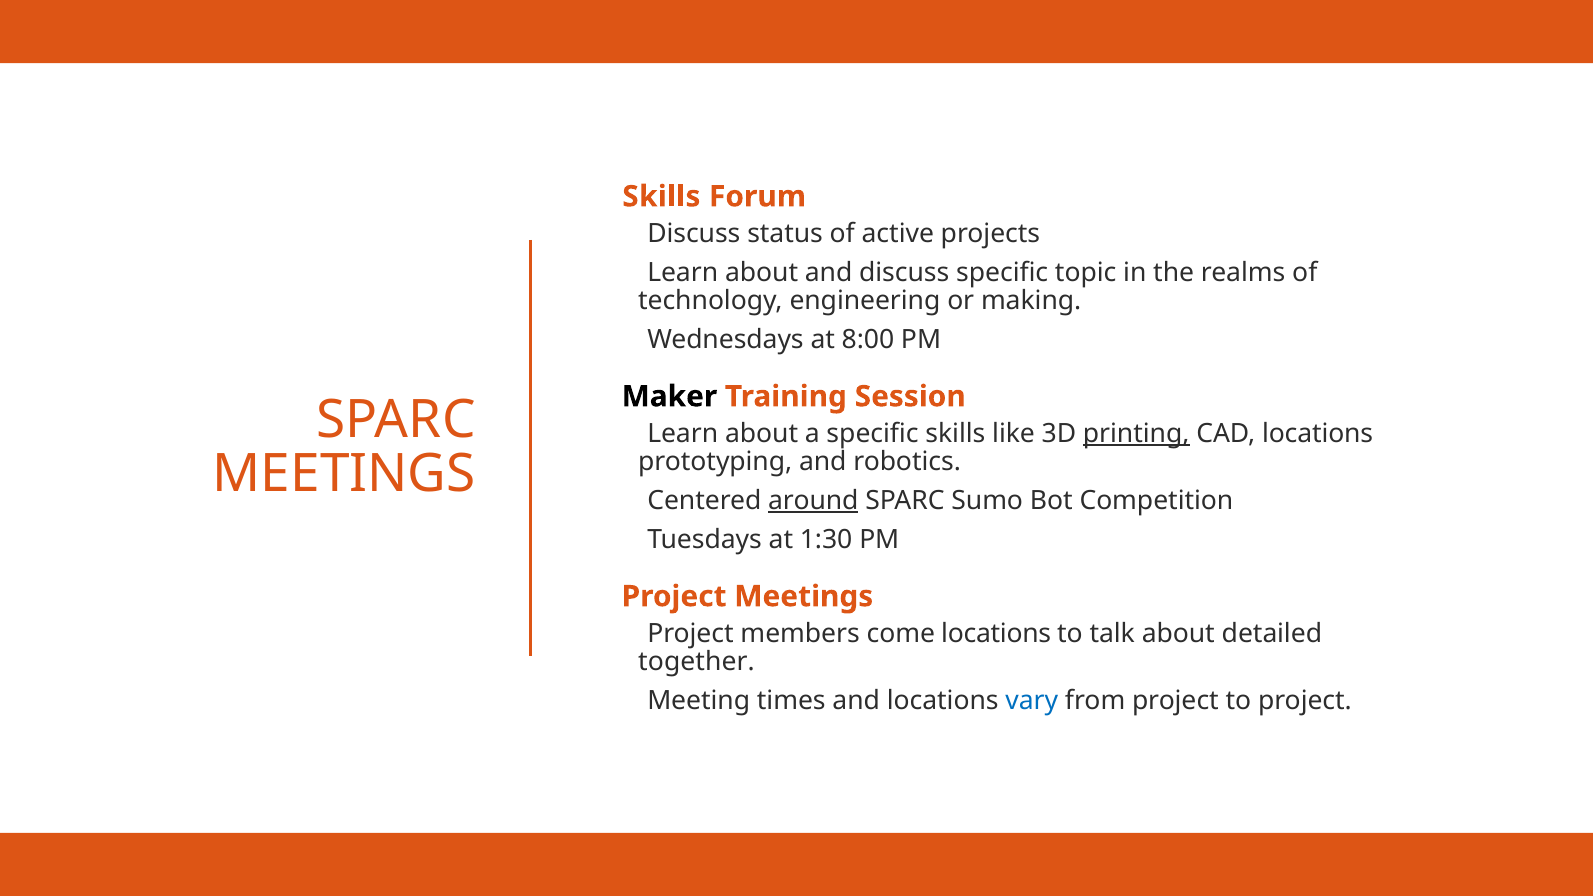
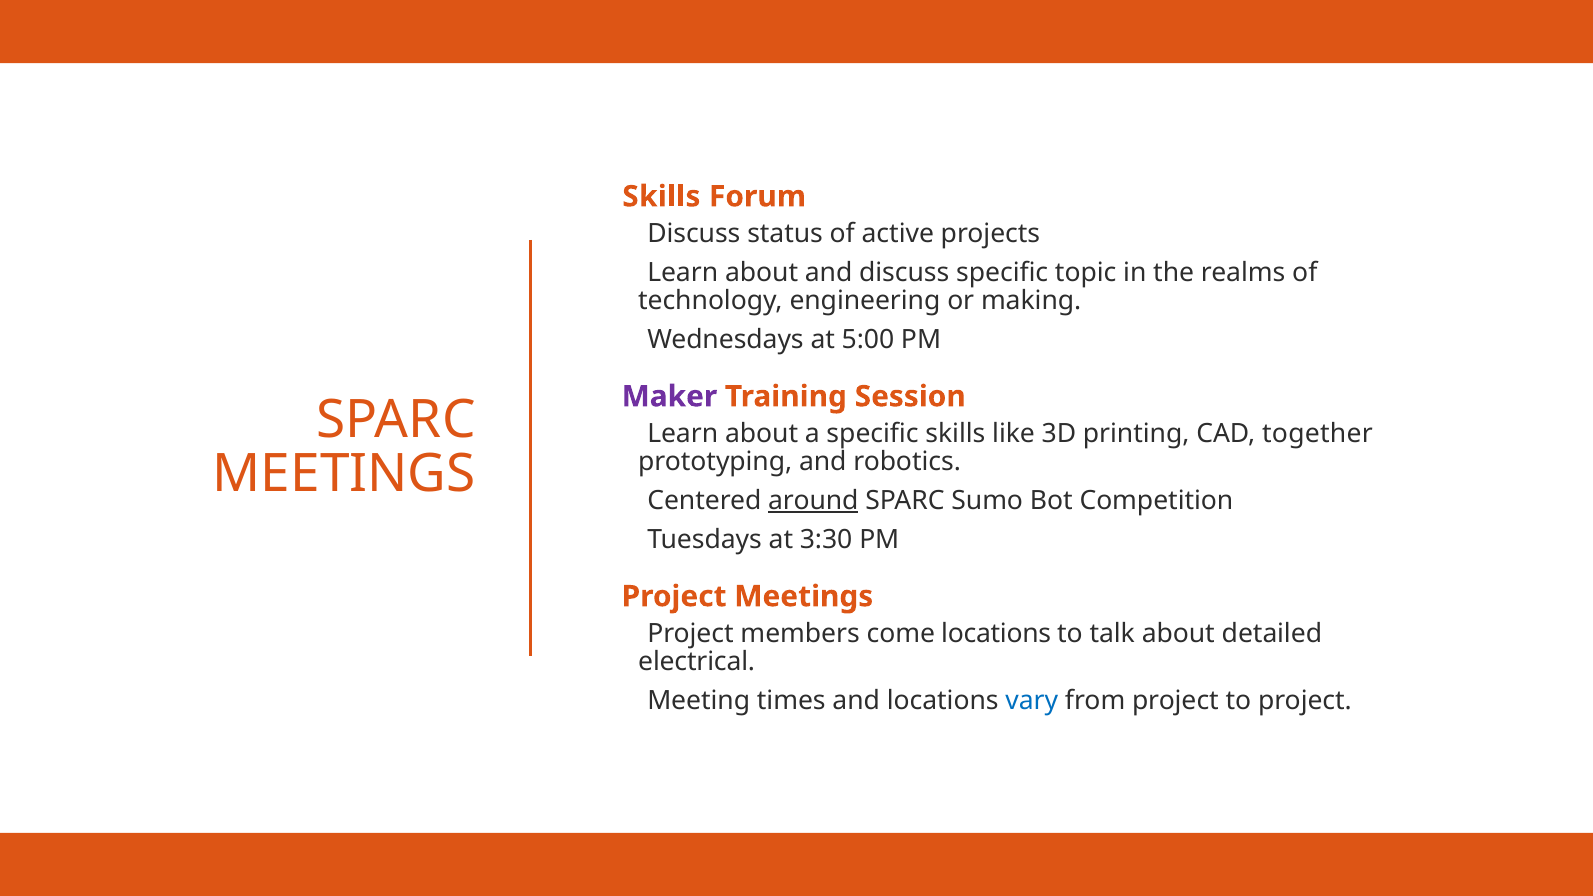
8:00: 8:00 -> 5:00
Maker colour: black -> purple
printing underline: present -> none
CAD locations: locations -> together
1:30: 1:30 -> 3:30
together: together -> electrical
